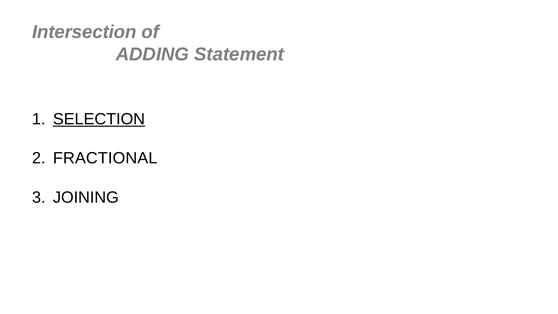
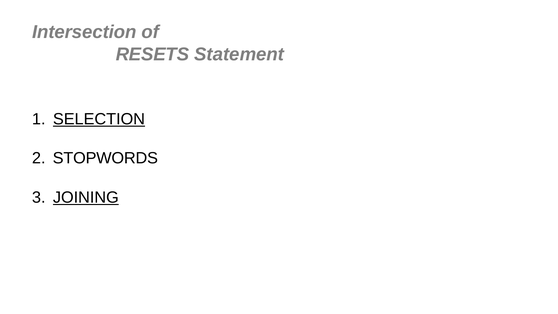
ADDING: ADDING -> RESETS
FRACTIONAL: FRACTIONAL -> STOPWORDS
JOINING underline: none -> present
